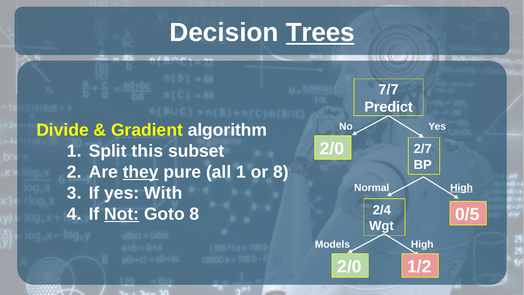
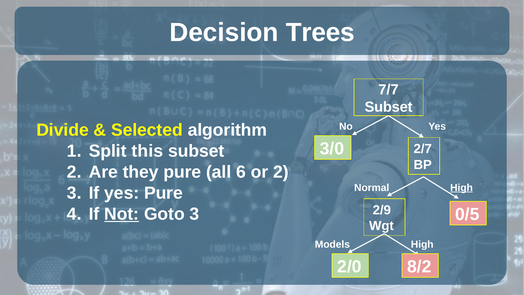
Trees underline: present -> none
Predict at (389, 107): Predict -> Subset
Gradient: Gradient -> Selected
2/0 at (332, 149): 2/0 -> 3/0
they underline: present -> none
all 1: 1 -> 6
or 8: 8 -> 2
yes With: With -> Pure
2/4: 2/4 -> 2/9
Goto 8: 8 -> 3
1/2: 1/2 -> 8/2
